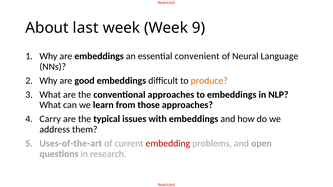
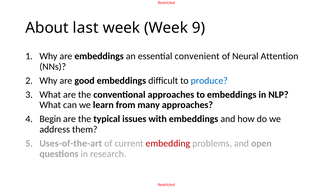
Language: Language -> Attention
produce colour: orange -> blue
those: those -> many
Carry: Carry -> Begin
